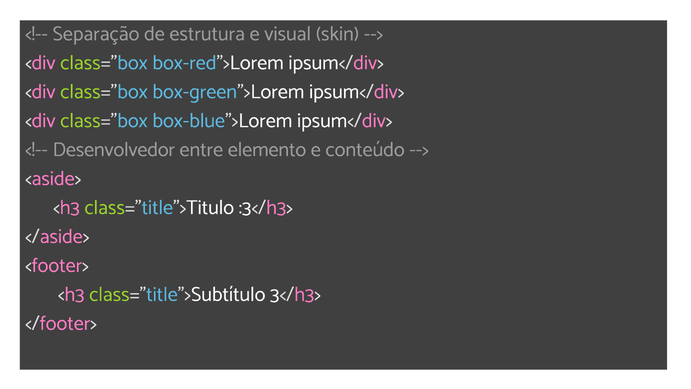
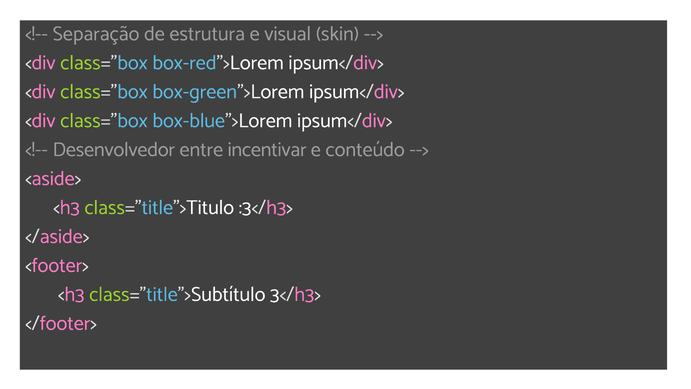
elemento: elemento -> incentivar
